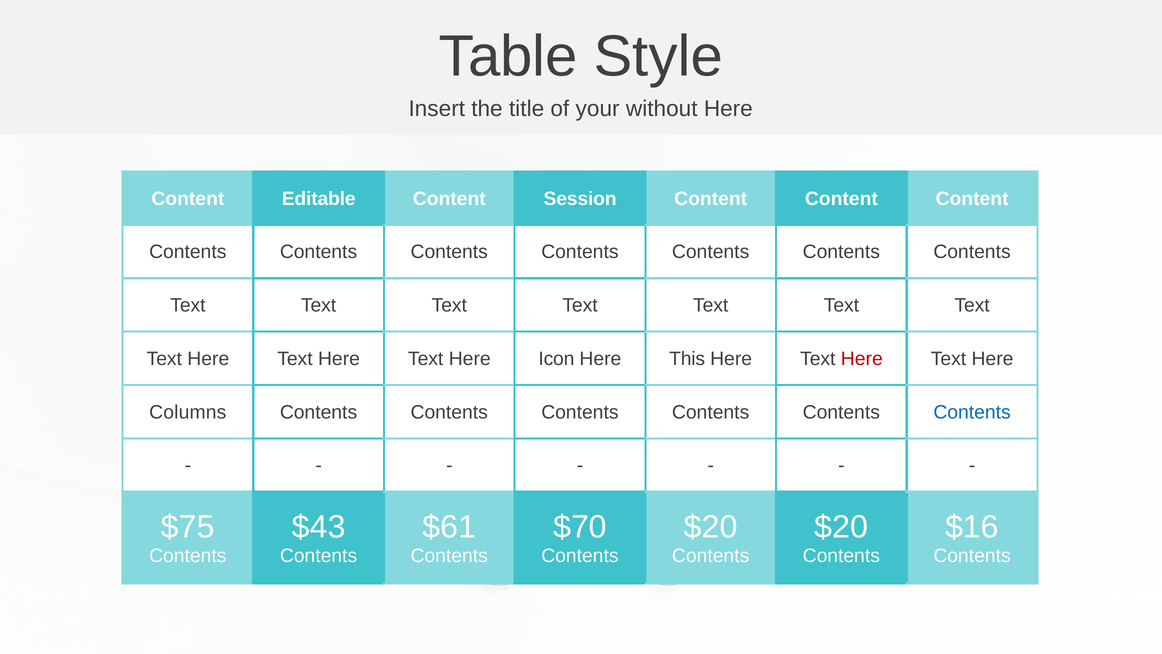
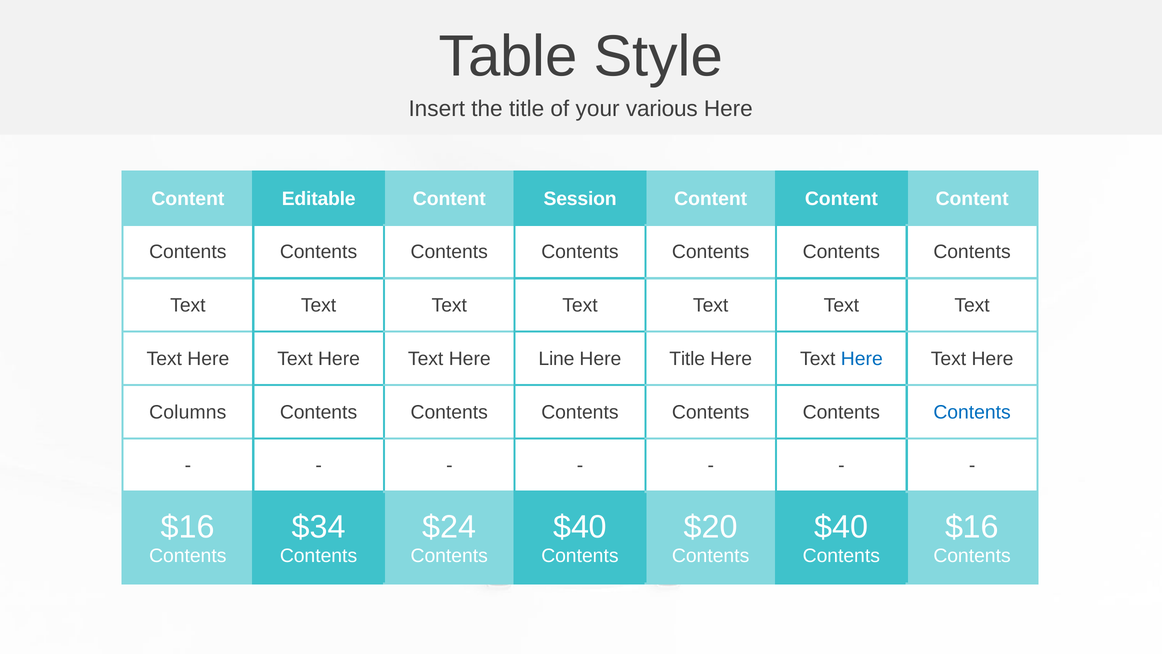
without: without -> various
Icon: Icon -> Line
Here This: This -> Title
Here at (862, 359) colour: red -> blue
$75 at (188, 527): $75 -> $16
$43: $43 -> $34
$61: $61 -> $24
$70 at (580, 527): $70 -> $40
$20 at (841, 527): $20 -> $40
